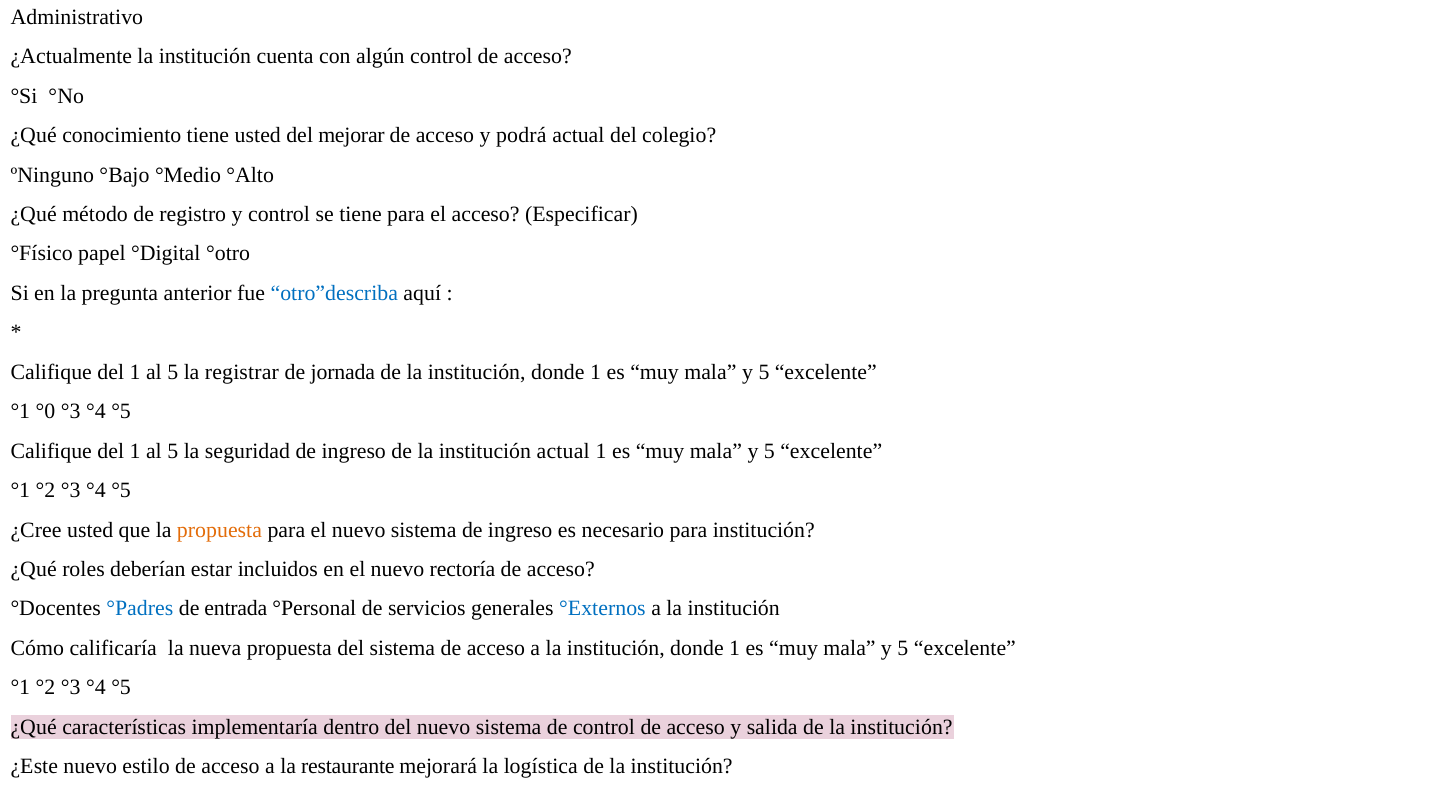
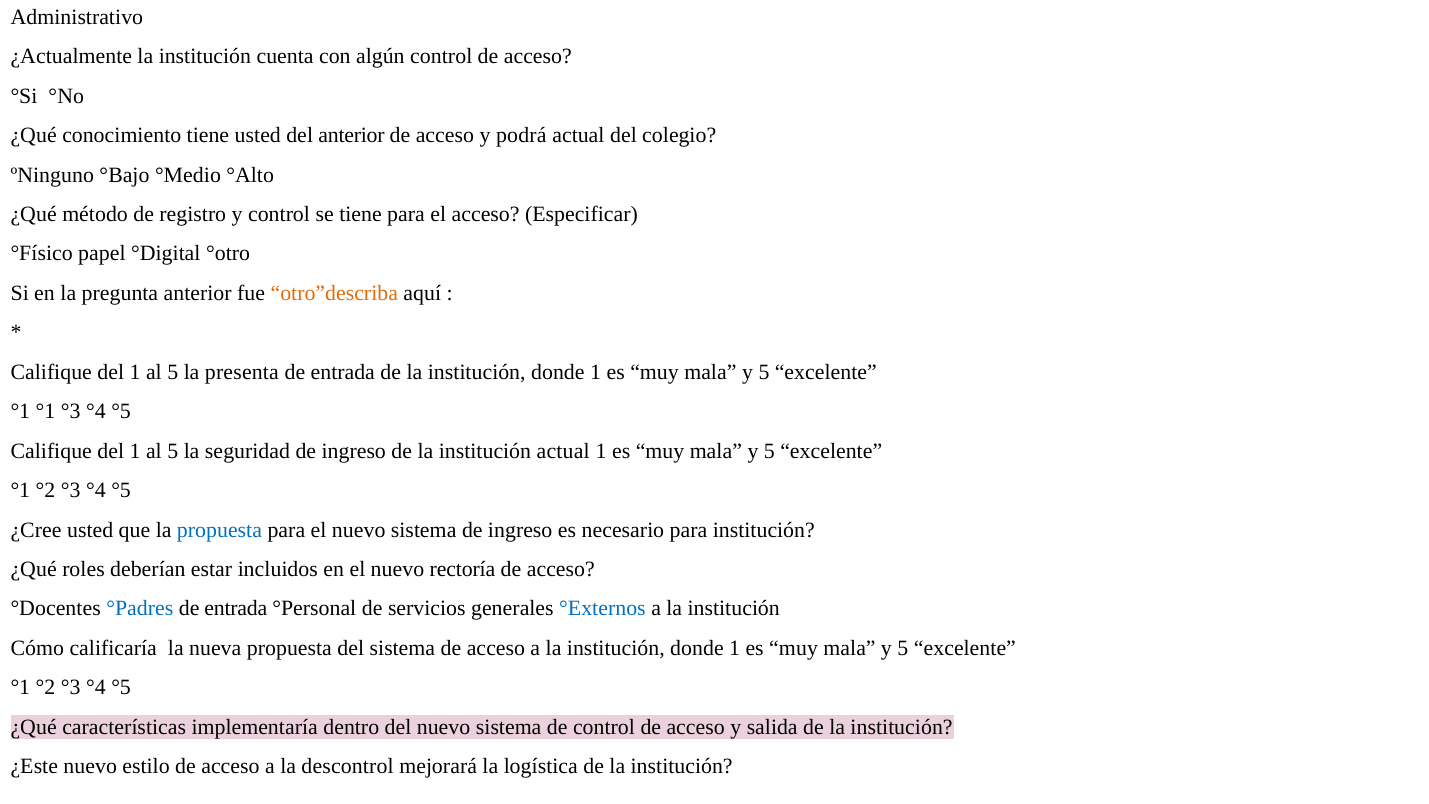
del mejorar: mejorar -> anterior
otro”describa colour: blue -> orange
registrar: registrar -> presenta
jornada at (343, 372): jornada -> entrada
°1 °0: °0 -> °1
propuesta at (219, 530) colour: orange -> blue
restaurante: restaurante -> descontrol
